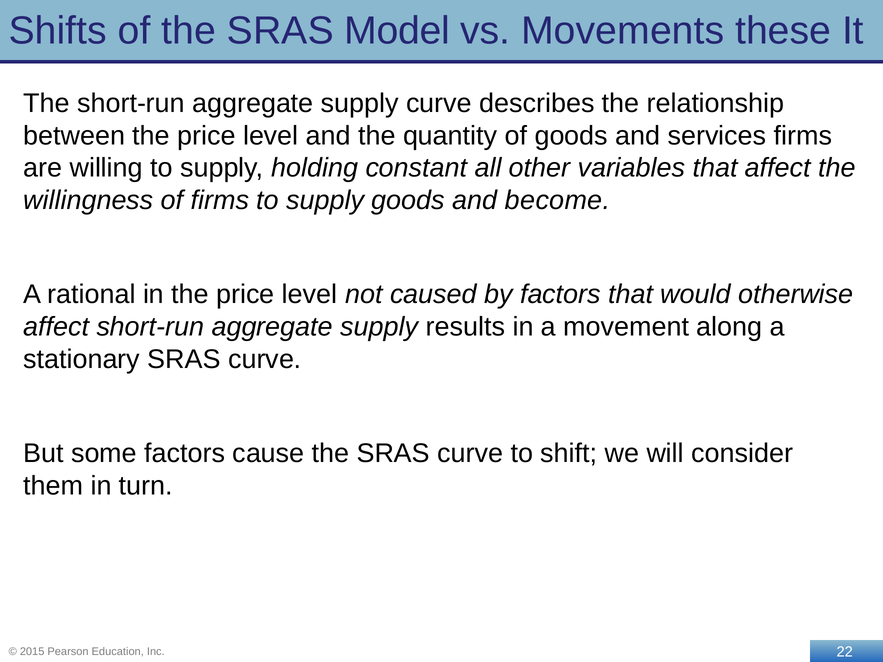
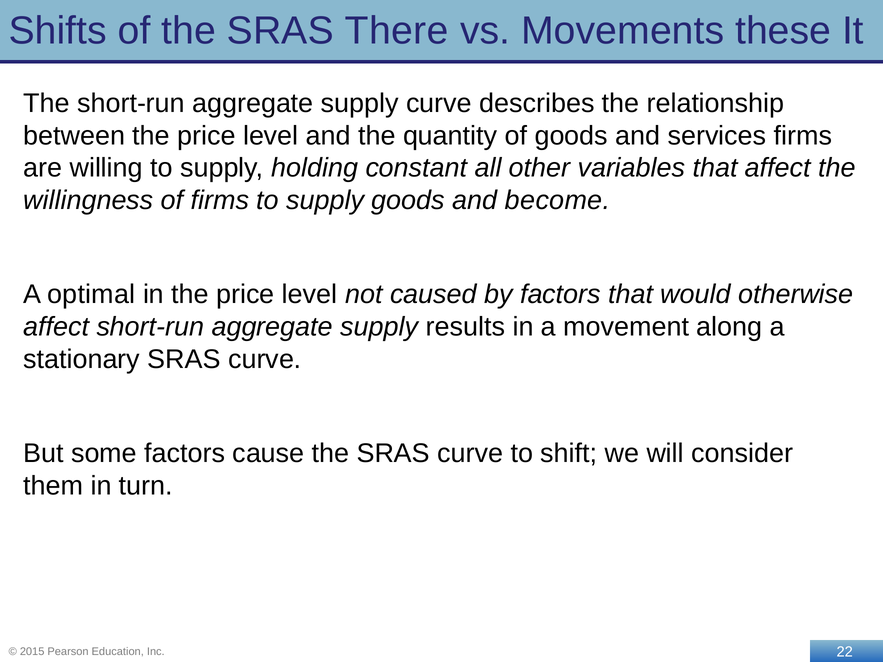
Model: Model -> There
rational: rational -> optimal
